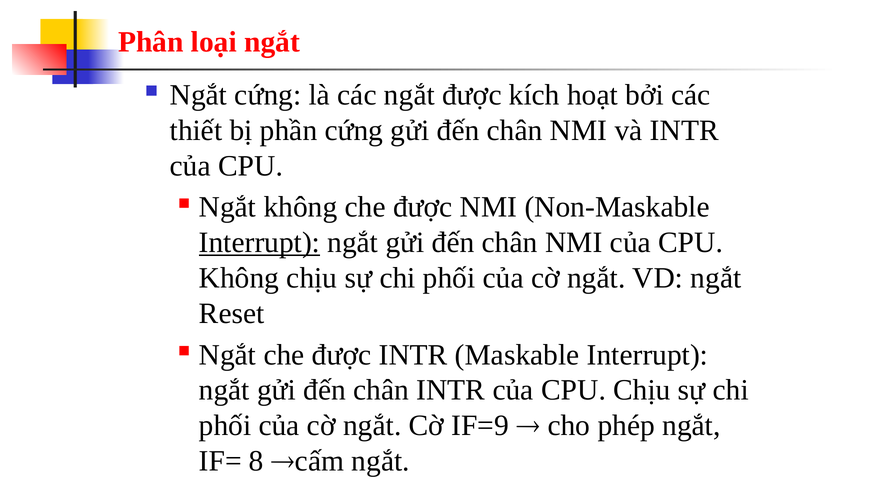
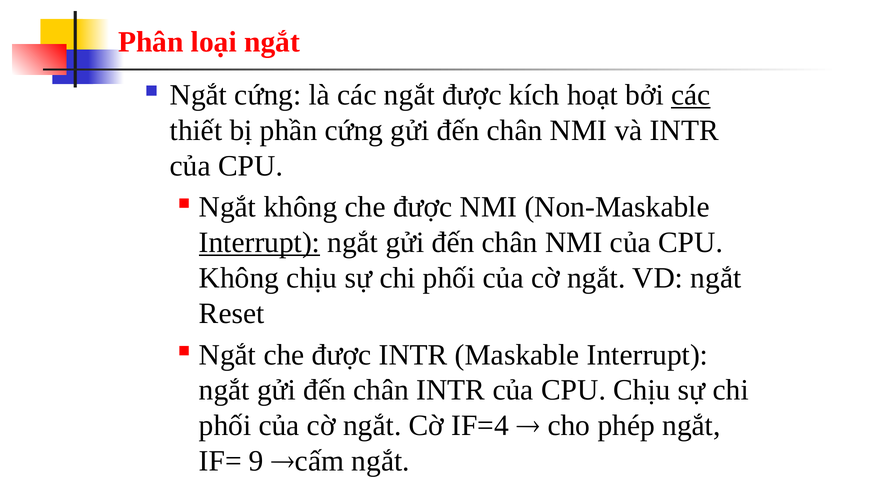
các at (691, 95) underline: none -> present
IF=9: IF=9 -> IF=4
8: 8 -> 9
